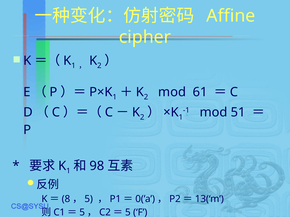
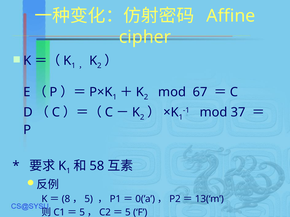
61: 61 -> 67
51: 51 -> 37
98: 98 -> 58
